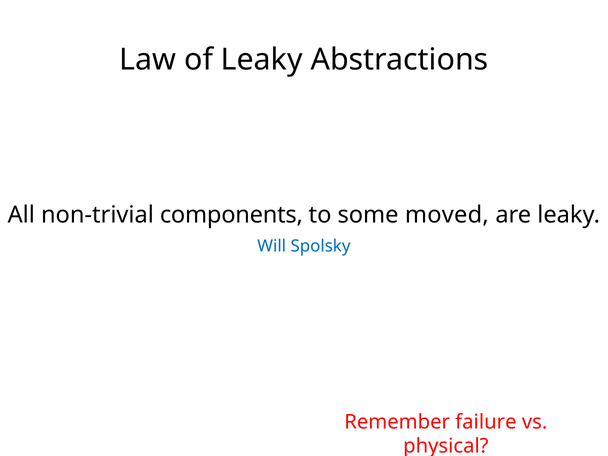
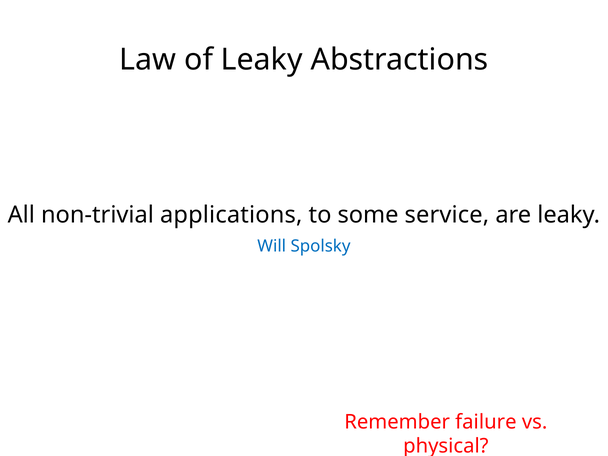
components: components -> applications
moved: moved -> service
